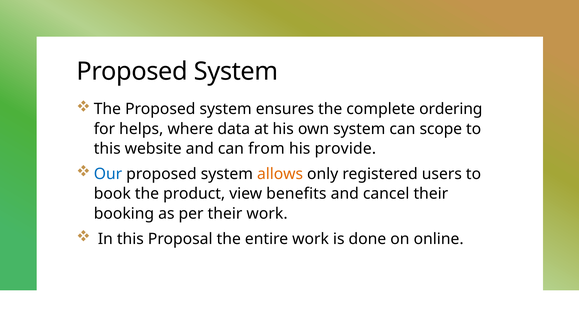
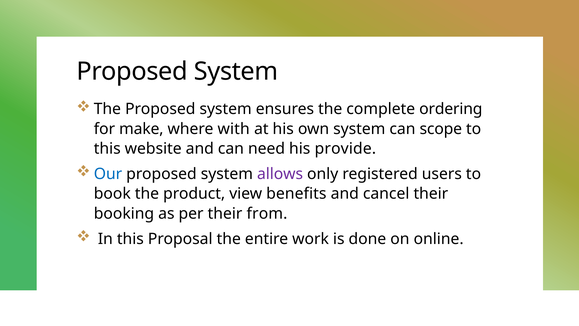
helps: helps -> make
data: data -> with
from: from -> need
allows colour: orange -> purple
their work: work -> from
